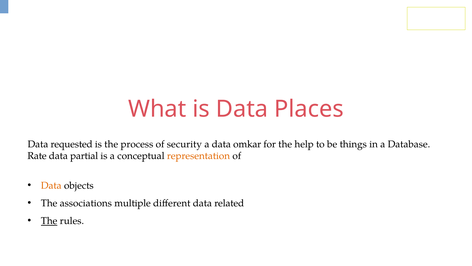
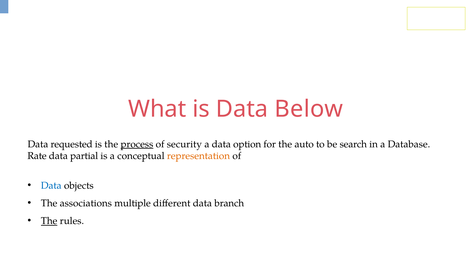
Places: Places -> Below
process underline: none -> present
omkar: omkar -> option
help: help -> auto
things: things -> search
Data at (51, 185) colour: orange -> blue
related: related -> branch
